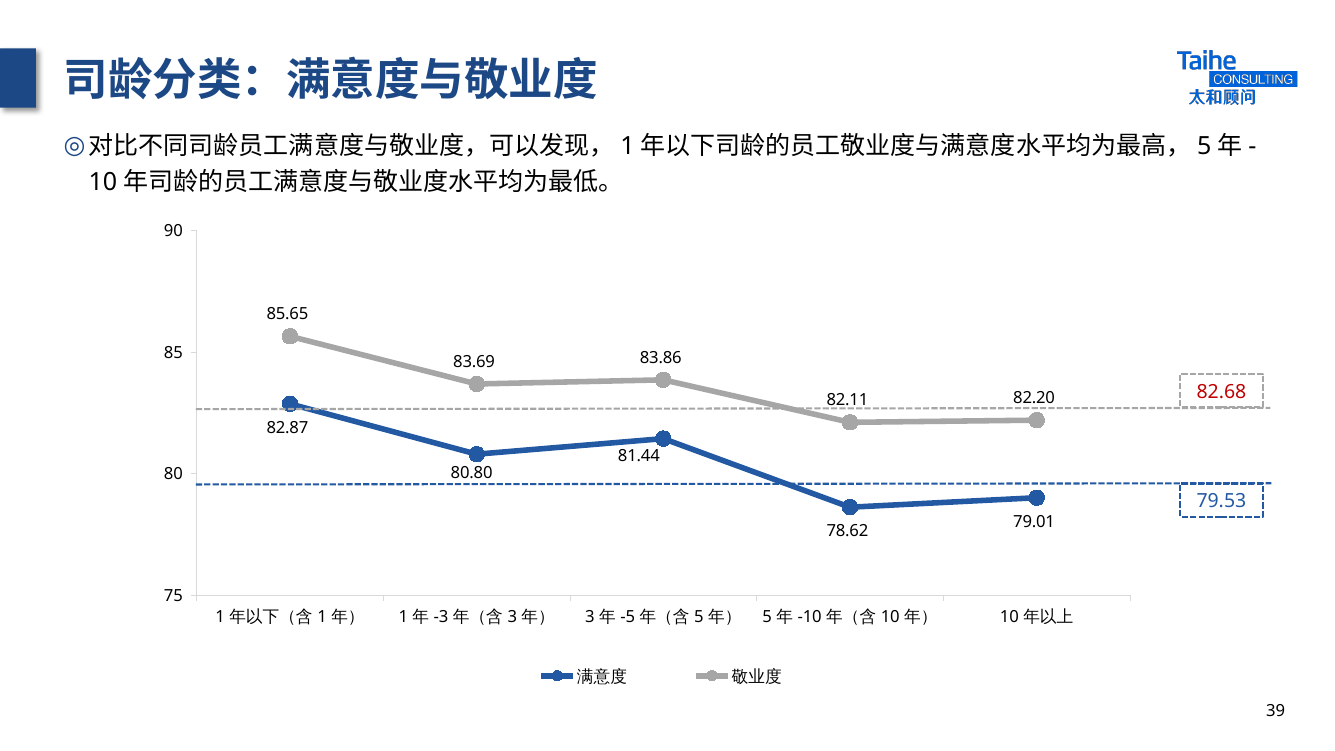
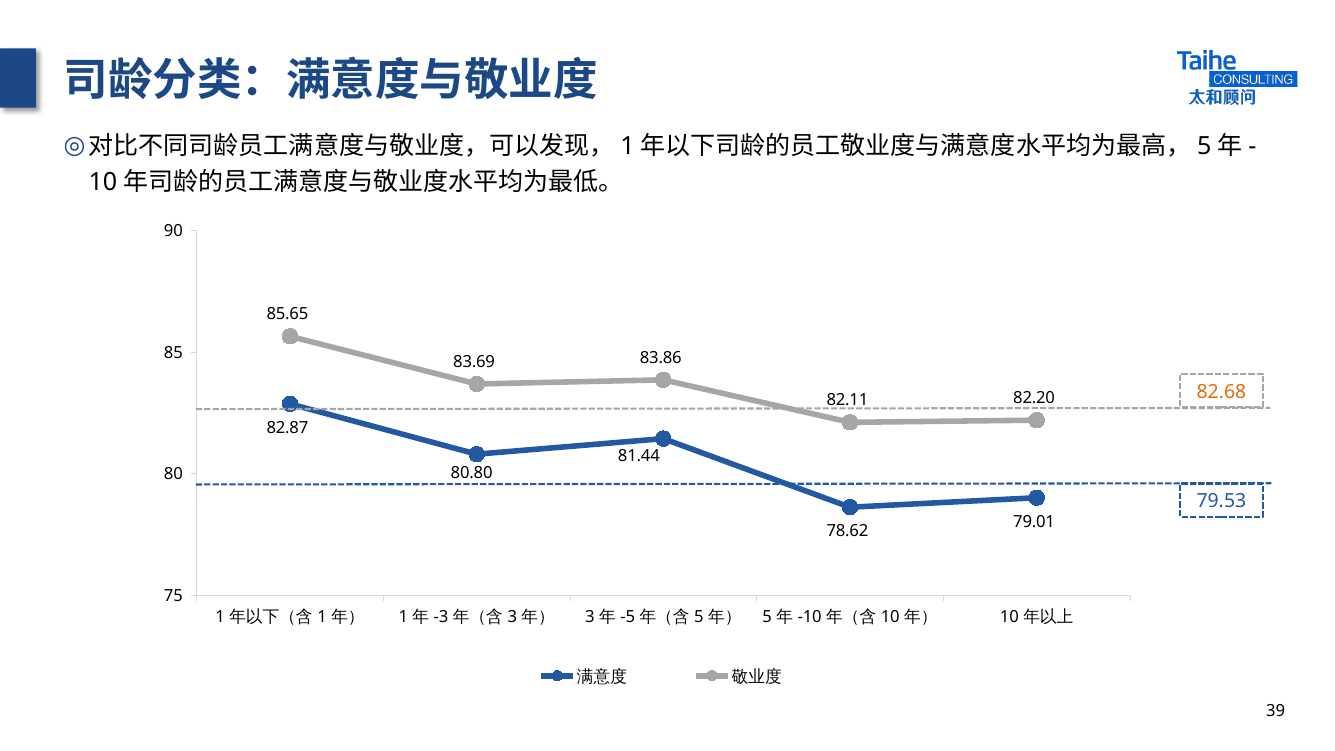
82.68 colour: red -> orange
